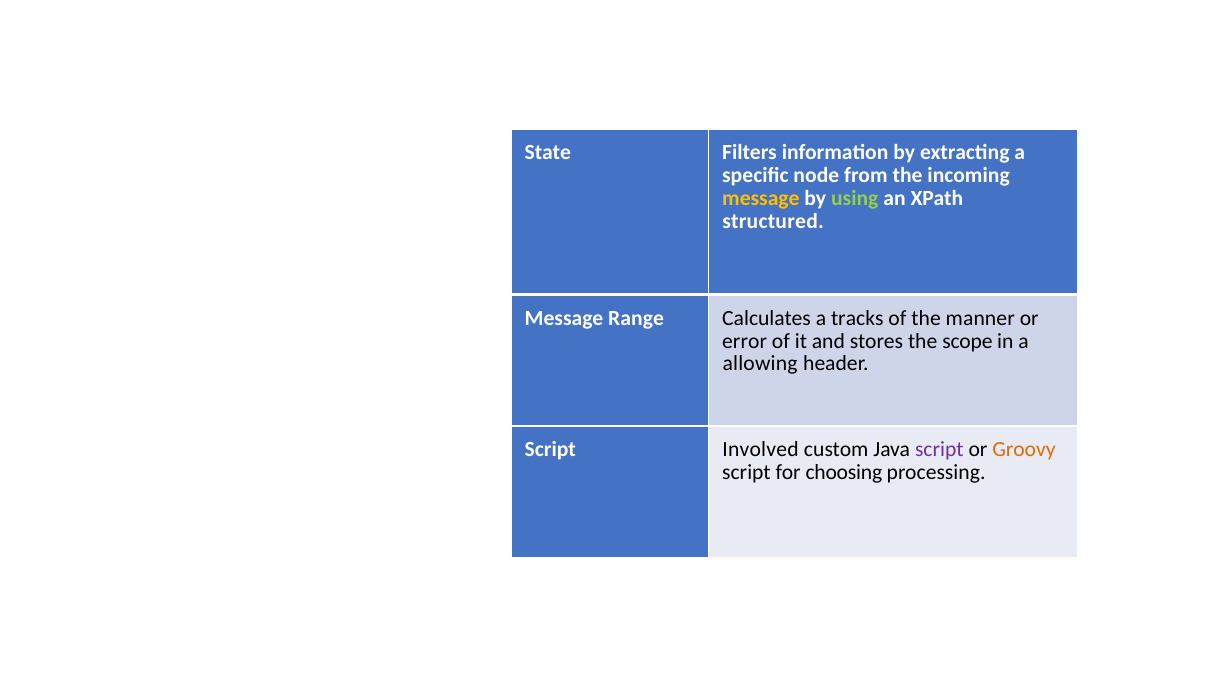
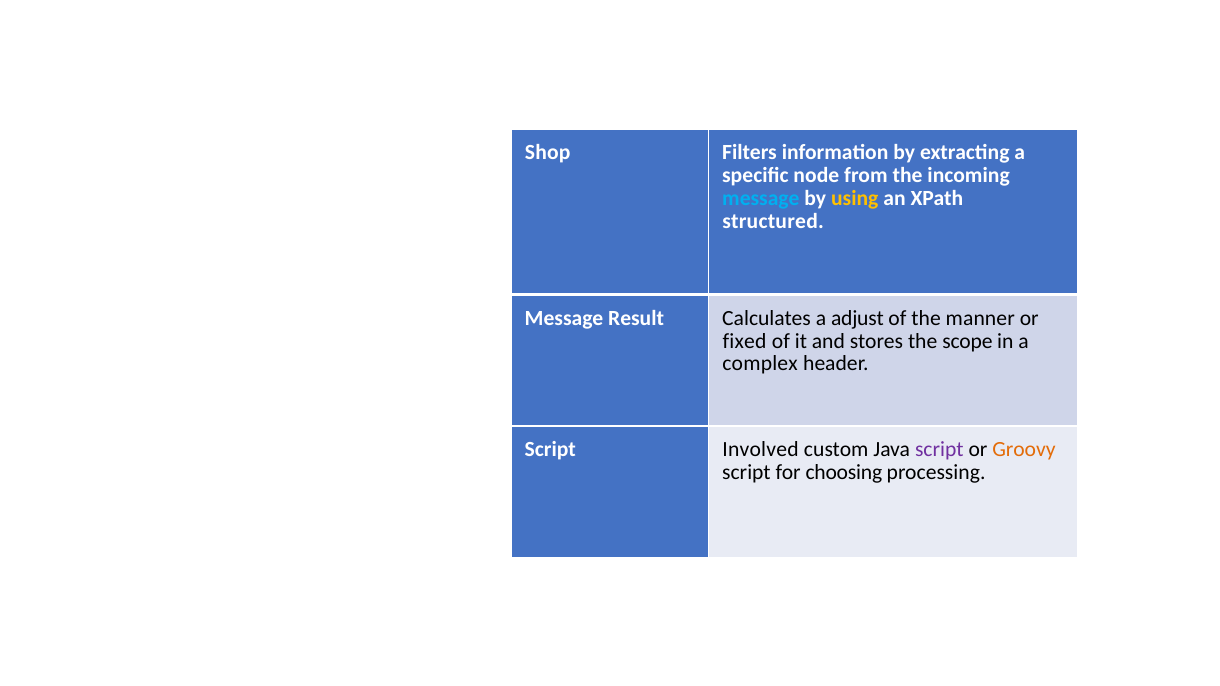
State: State -> Shop
message at (761, 199) colour: yellow -> light blue
using colour: light green -> yellow
Range: Range -> Result
tracks: tracks -> adjust
error: error -> fixed
allowing: allowing -> complex
